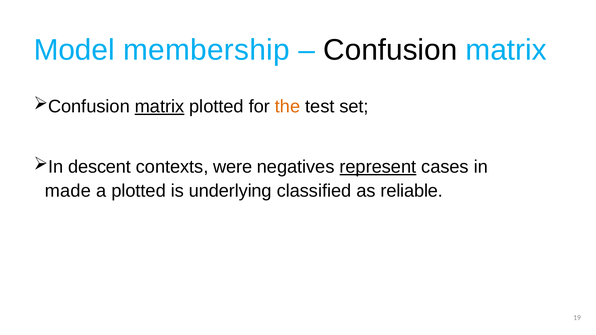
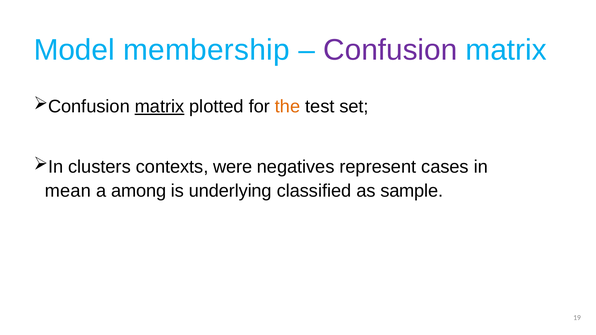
Confusion colour: black -> purple
descent: descent -> clusters
represent underline: present -> none
made: made -> mean
a plotted: plotted -> among
reliable: reliable -> sample
